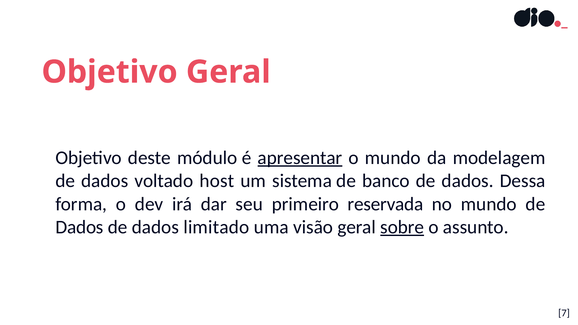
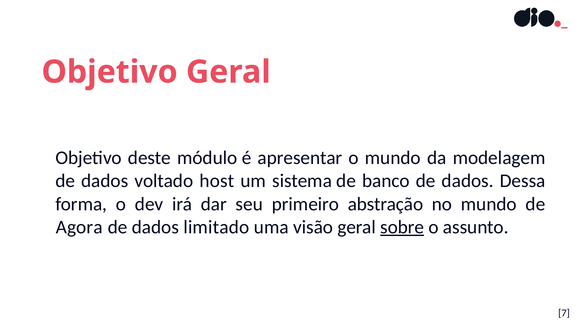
apresentar underline: present -> none
reservada: reservada -> abstração
Dados at (79, 227): Dados -> Agora
